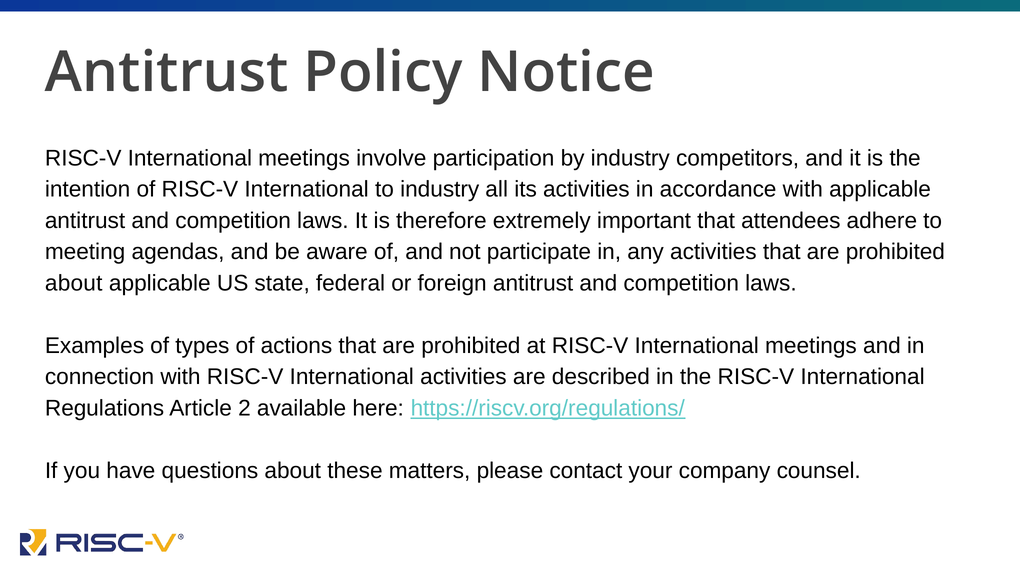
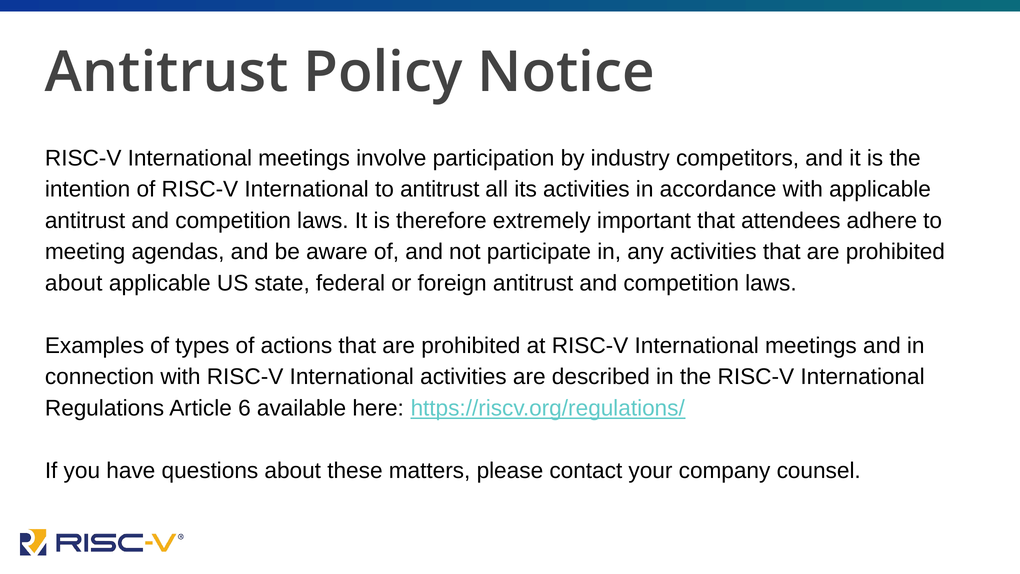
to industry: industry -> antitrust
2: 2 -> 6
